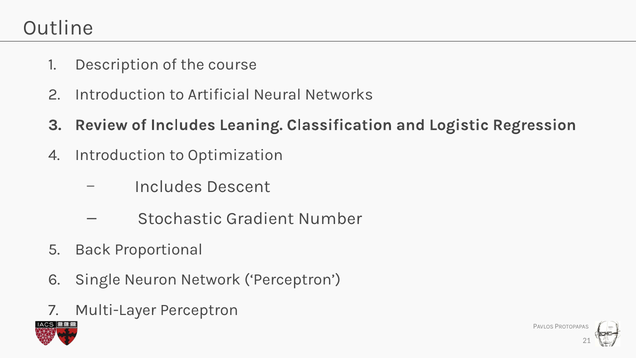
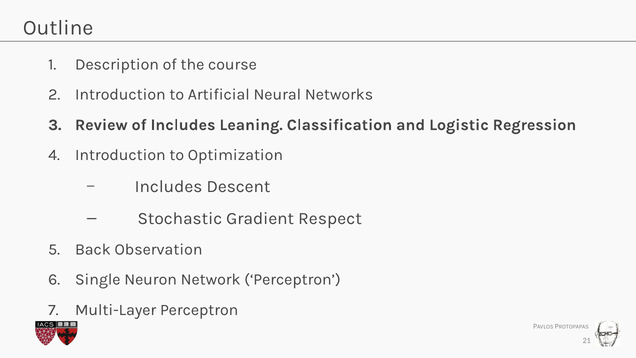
Number: Number -> Respect
Proportional: Proportional -> Observation
